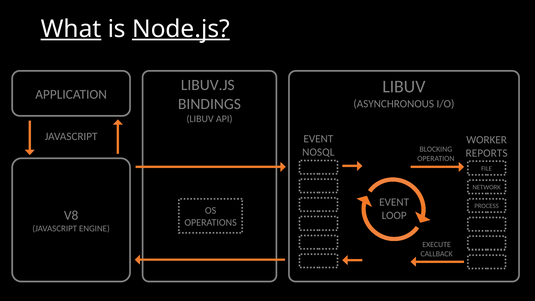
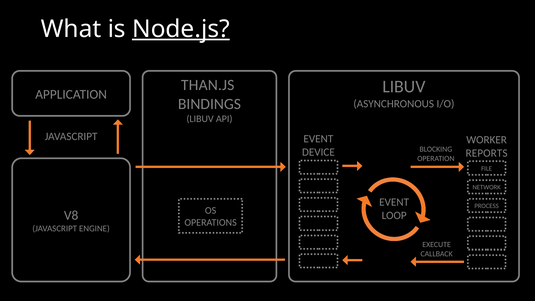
What underline: present -> none
LIBUV.JS: LIBUV.JS -> THAN.JS
NOSQL: NOSQL -> DEVICE
